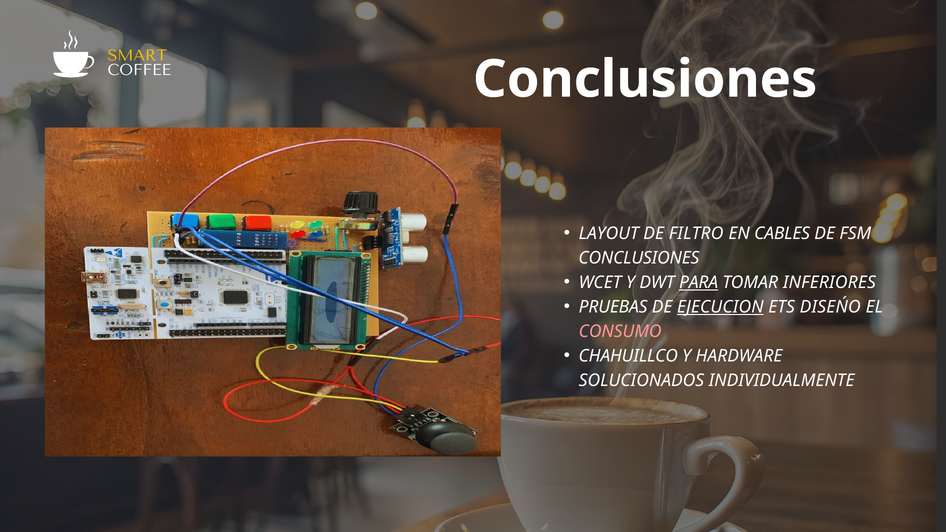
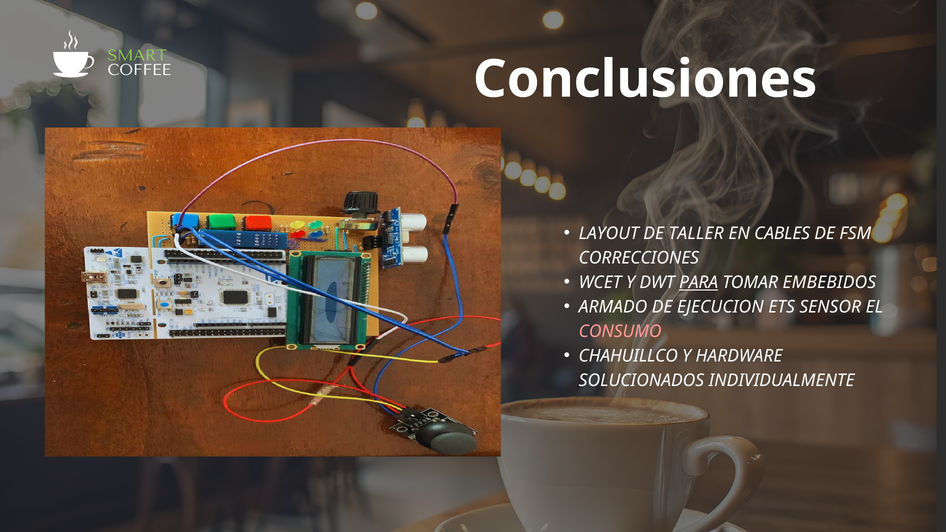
SMART colour: yellow -> light green
FILTRO: FILTRO -> TALLER
CONCLUSIONES at (639, 258): CONCLUSIONES -> CORRECCIONES
INFERIORES: INFERIORES -> EMBEBIDOS
PRUEBAS: PRUEBAS -> ARMADO
EJECUCION underline: present -> none
DISEŃO: DISEŃO -> SENSOR
